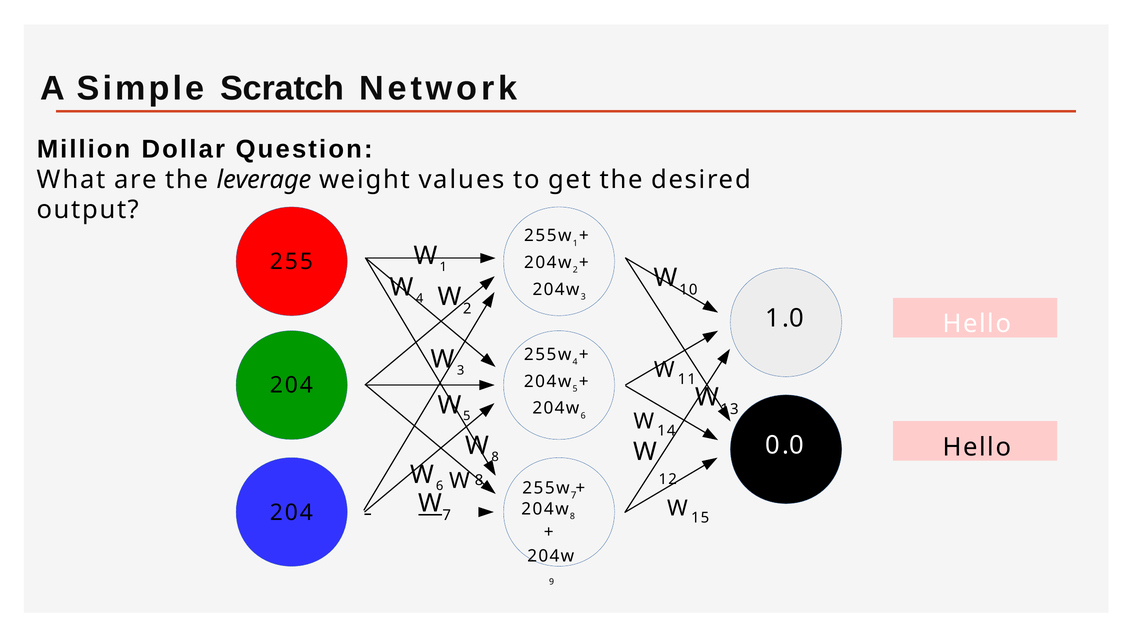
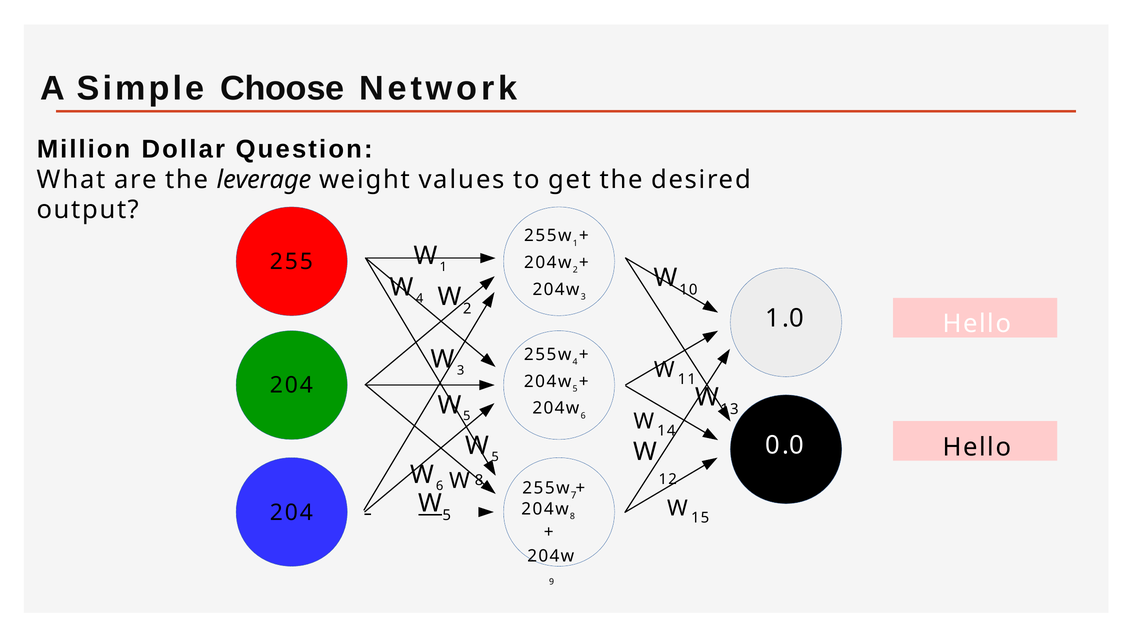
Scratch: Scratch -> Choose
8 at (495, 457): 8 -> 5
7 at (447, 515): 7 -> 5
